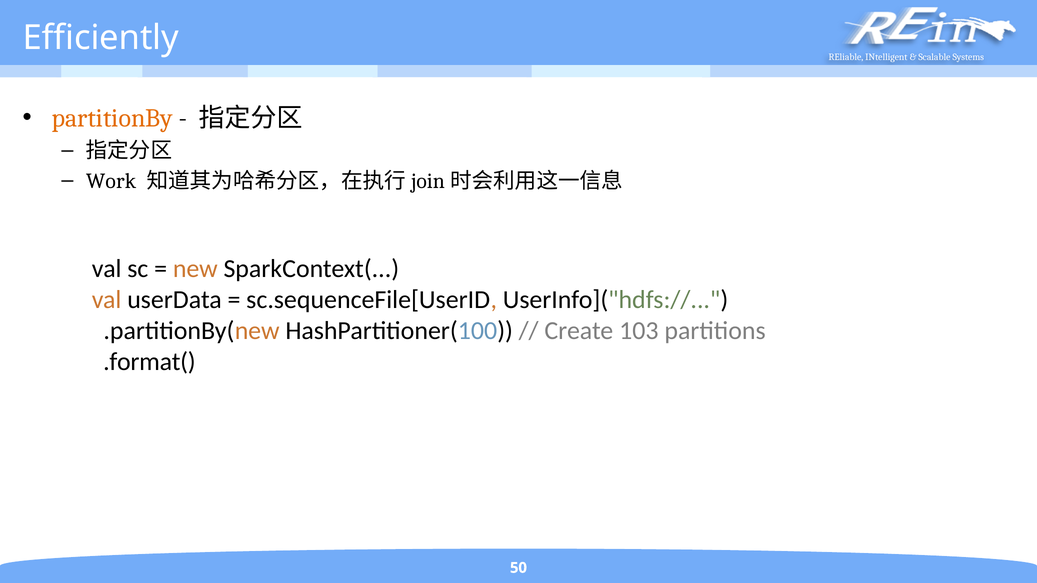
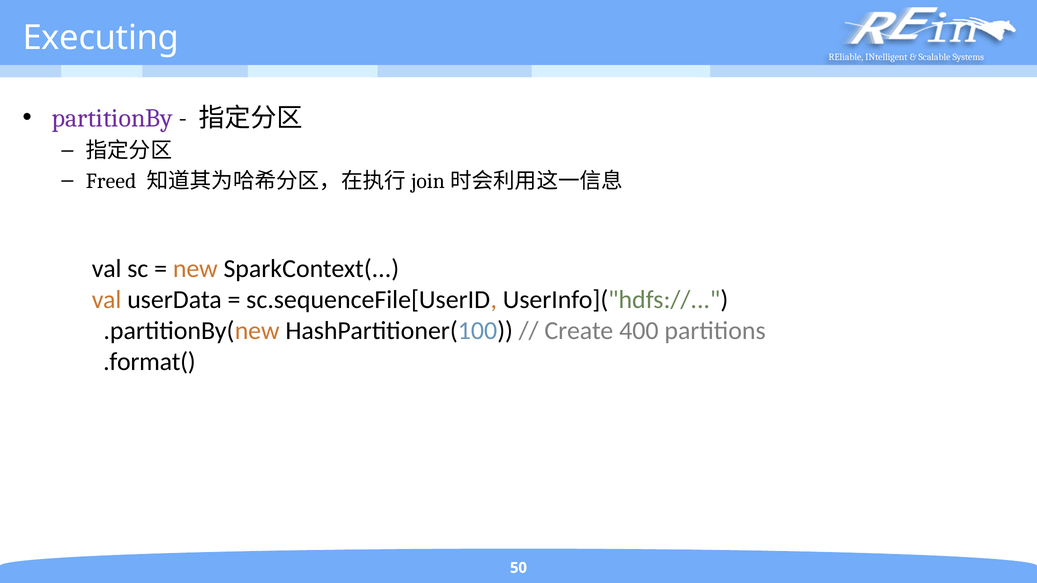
Efficiently: Efficiently -> Executing
partitionBy colour: orange -> purple
Work: Work -> Freed
103: 103 -> 400
